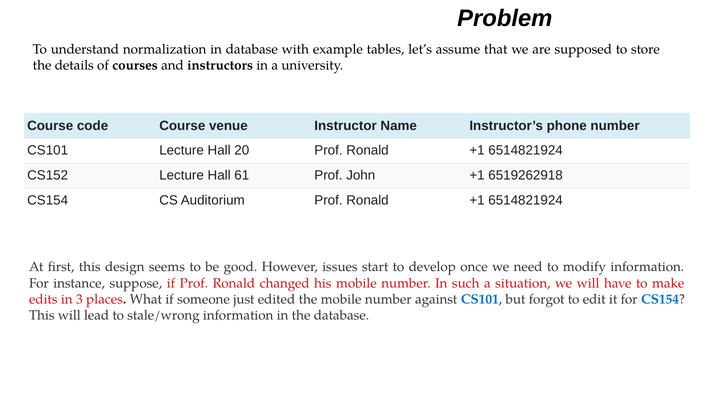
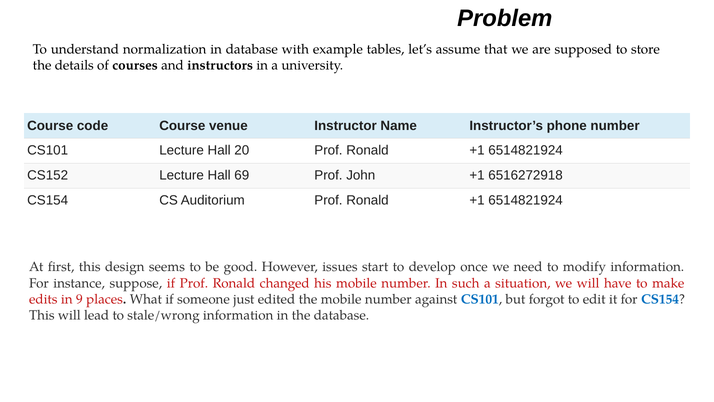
61: 61 -> 69
6519262918: 6519262918 -> 6516272918
3: 3 -> 9
